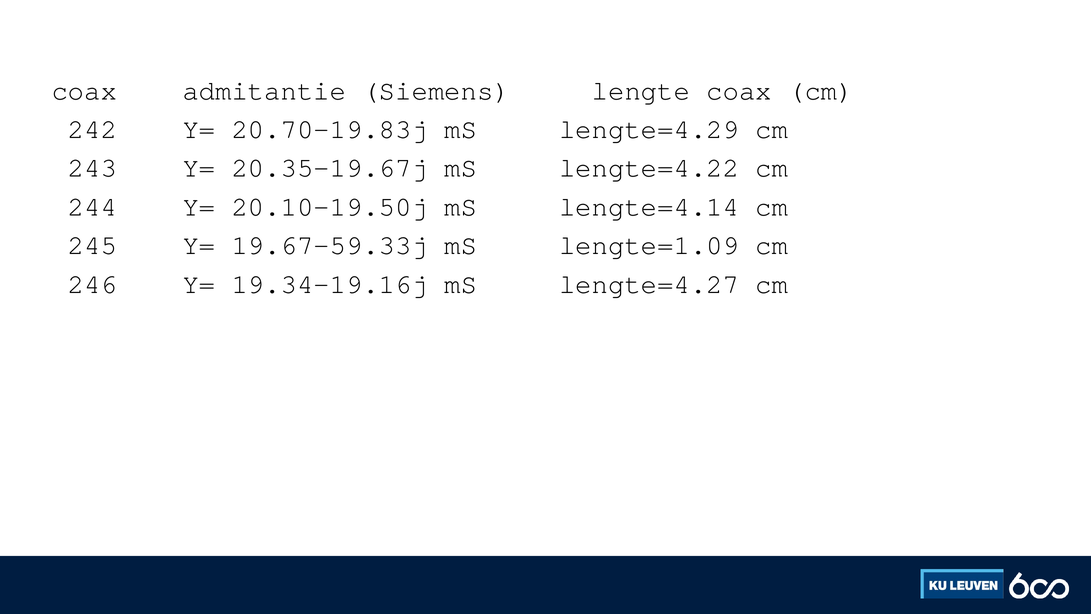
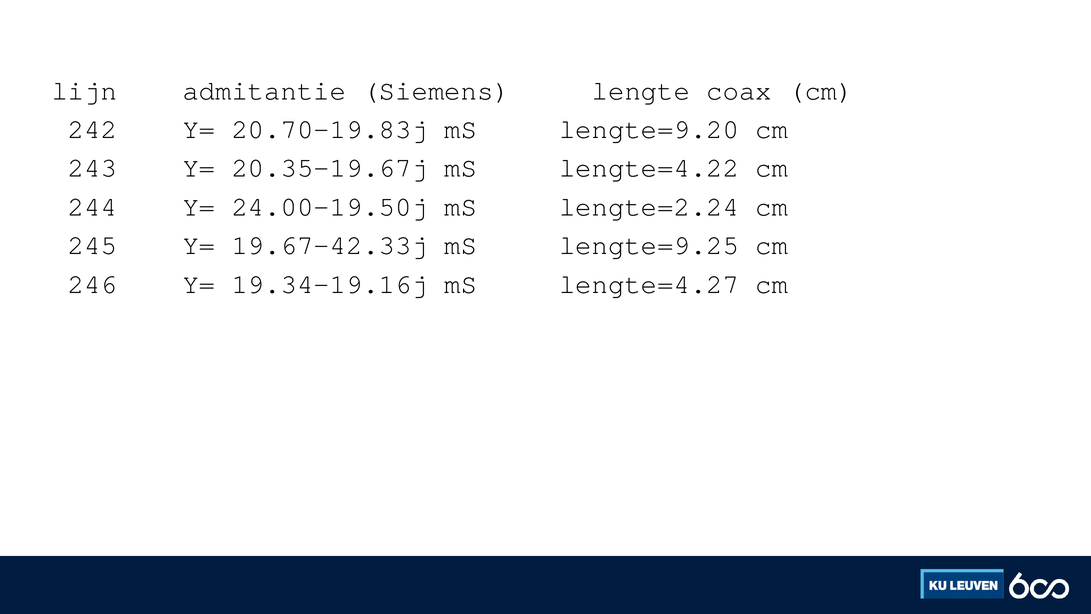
coax at (84, 91): coax -> lijn
lengte=4.29: lengte=4.29 -> lengte=9.20
20.10-19.50j: 20.10-19.50j -> 24.00-19.50j
lengte=4.14: lengte=4.14 -> lengte=2.24
19.67-59.33j: 19.67-59.33j -> 19.67-42.33j
lengte=1.09: lengte=1.09 -> lengte=9.25
